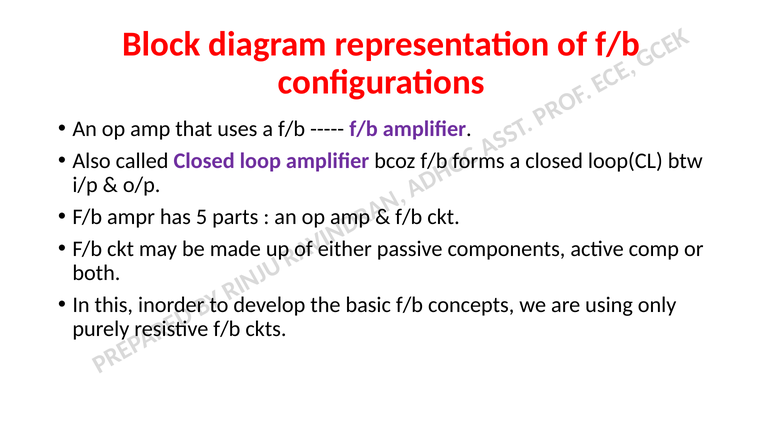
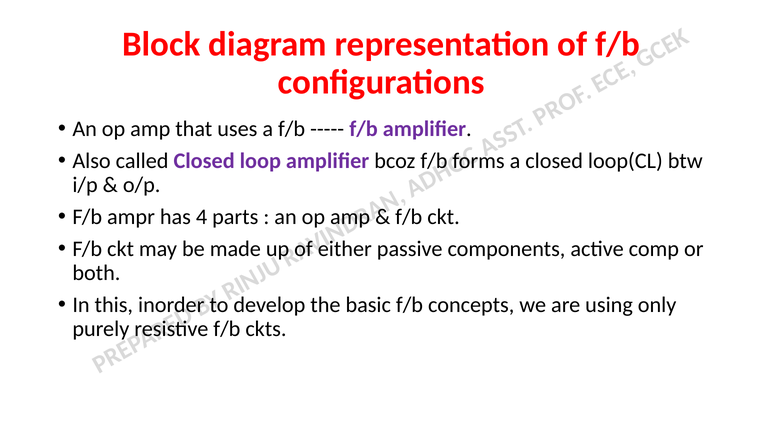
5: 5 -> 4
